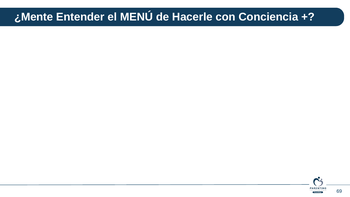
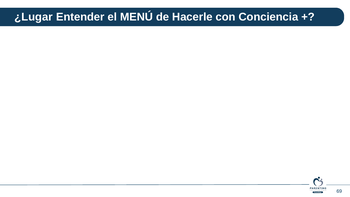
¿Mente: ¿Mente -> ¿Lugar
